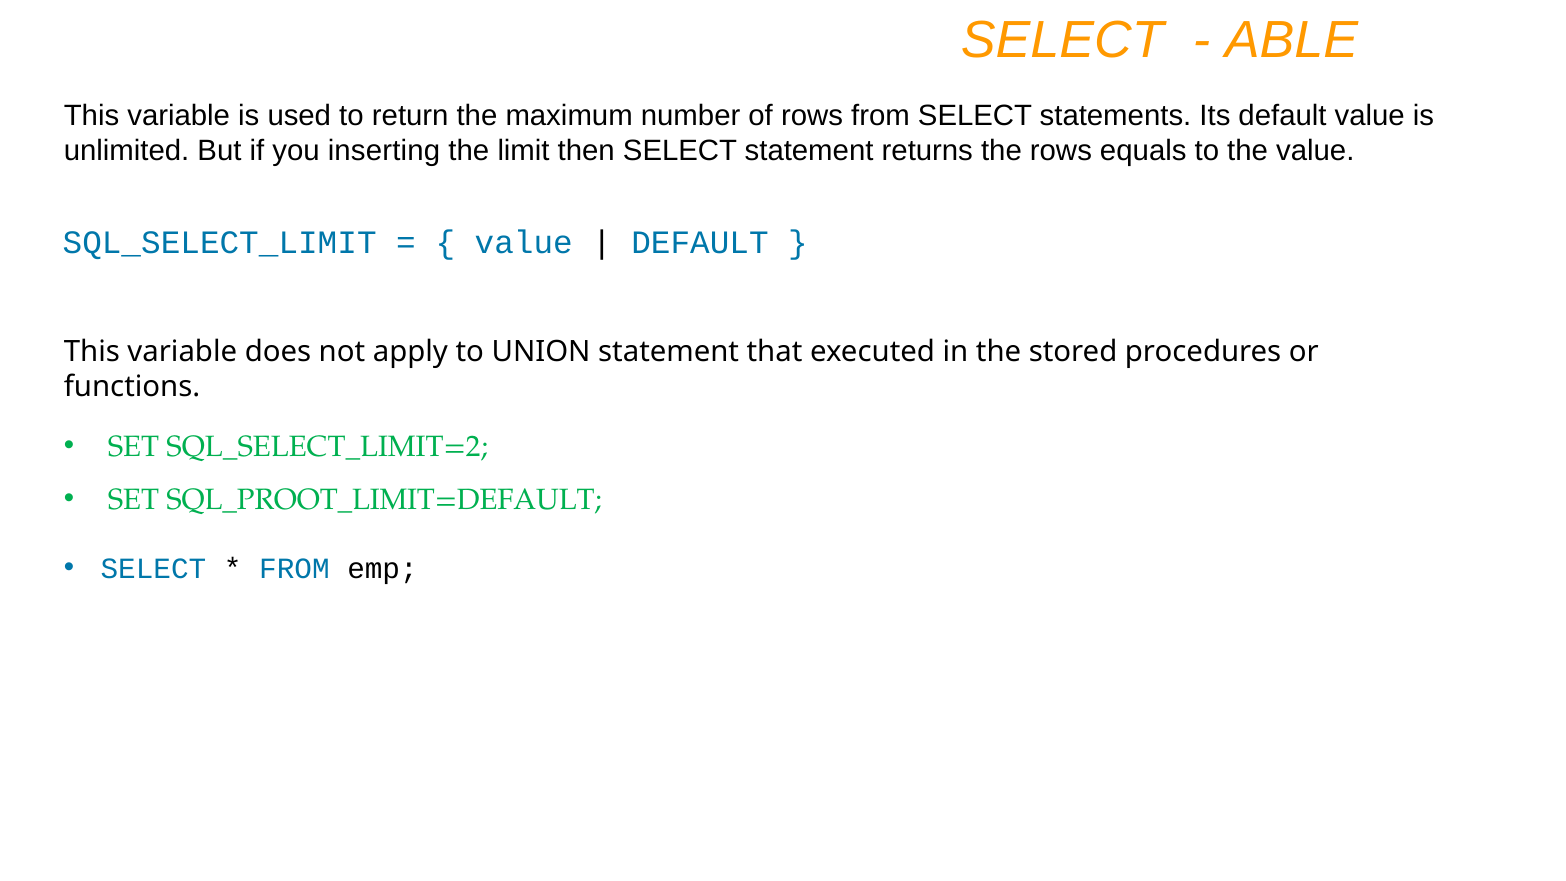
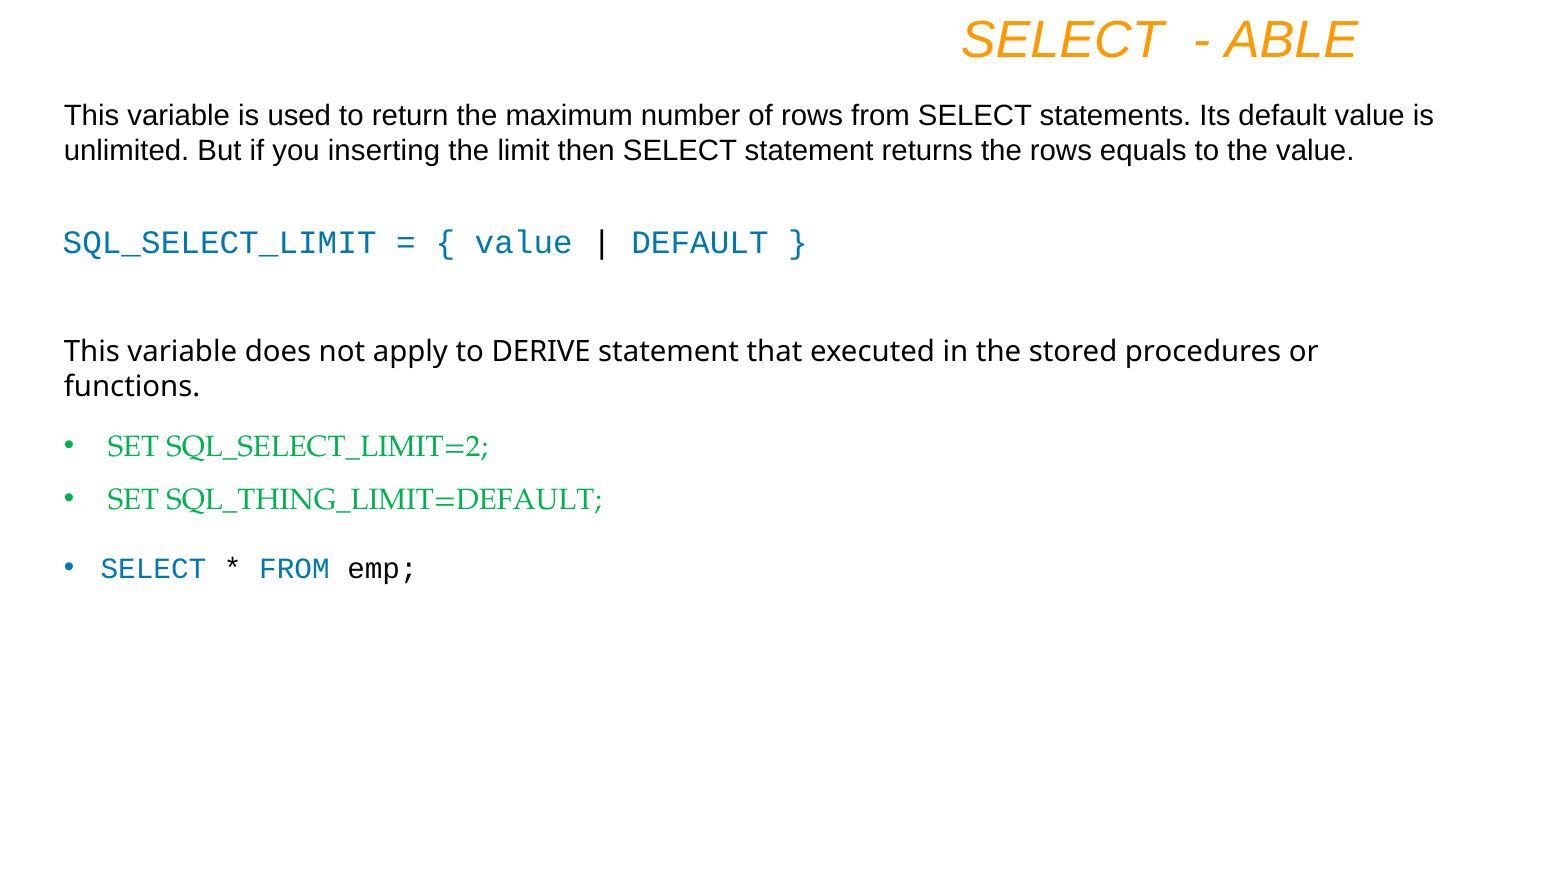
UNION: UNION -> DERIVE
SQL_PROOT_LIMIT=DEFAULT: SQL_PROOT_LIMIT=DEFAULT -> SQL_THING_LIMIT=DEFAULT
